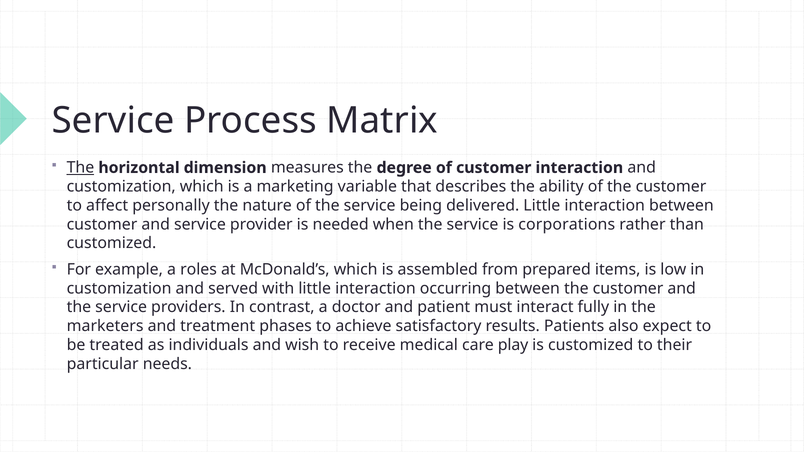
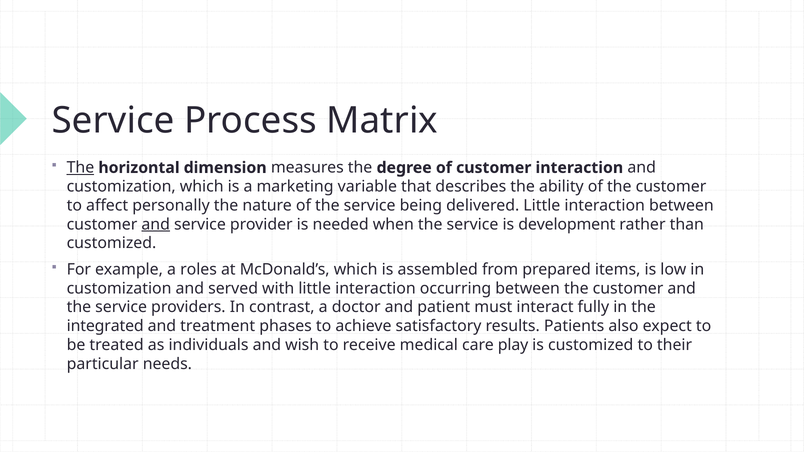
and at (156, 224) underline: none -> present
corporations: corporations -> development
marketers: marketers -> integrated
